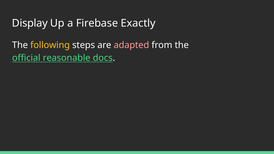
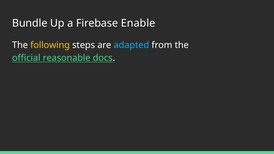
Display: Display -> Bundle
Exactly: Exactly -> Enable
adapted colour: pink -> light blue
